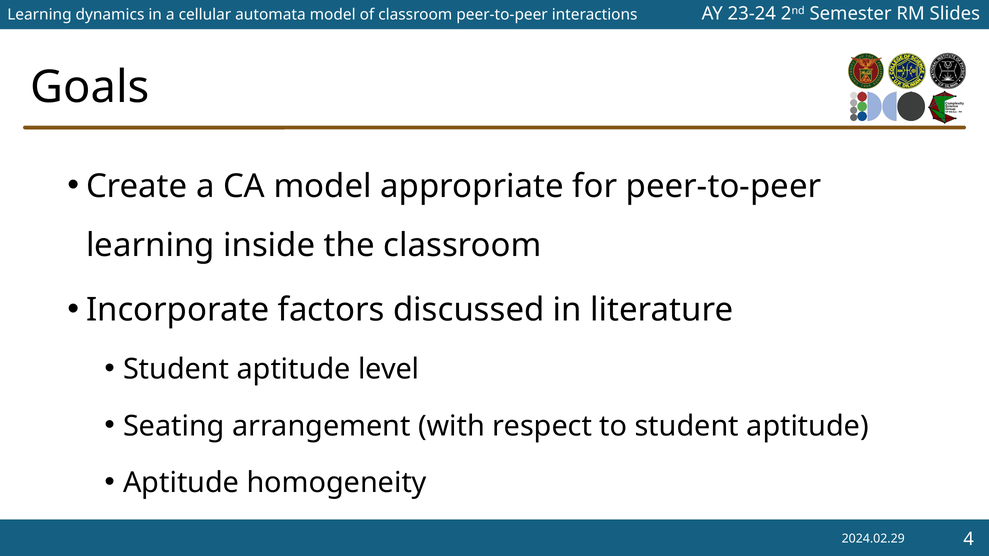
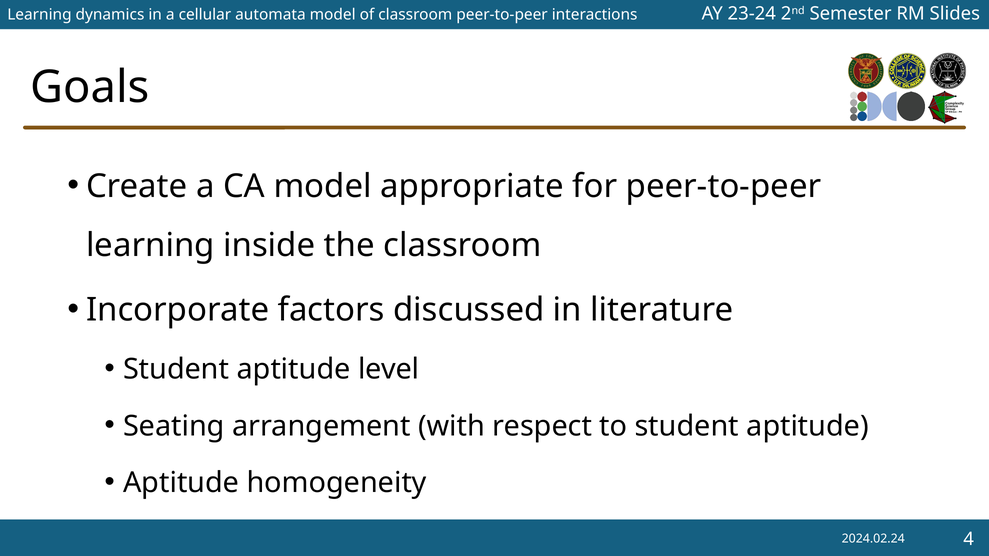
2024.02.29: 2024.02.29 -> 2024.02.24
